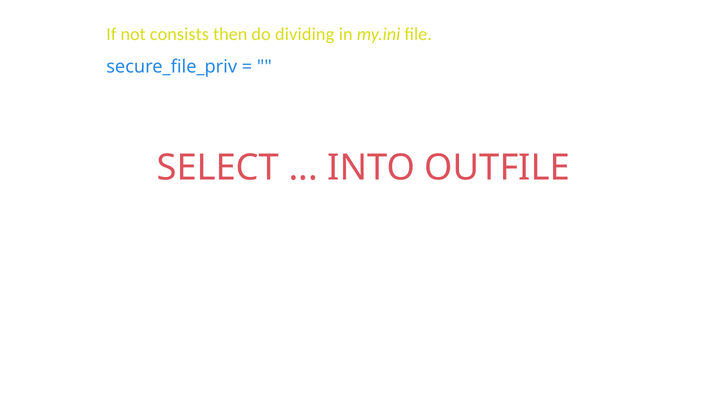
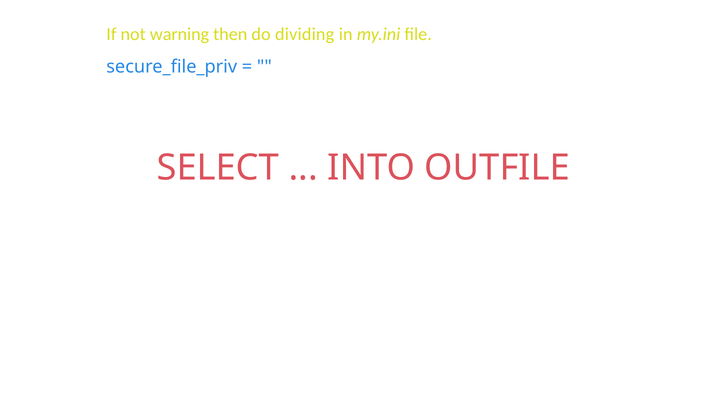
consists: consists -> warning
